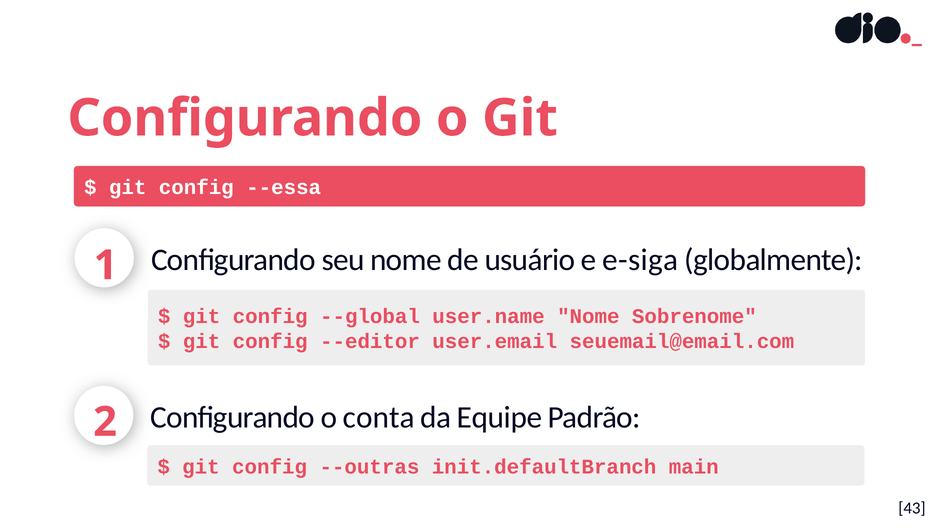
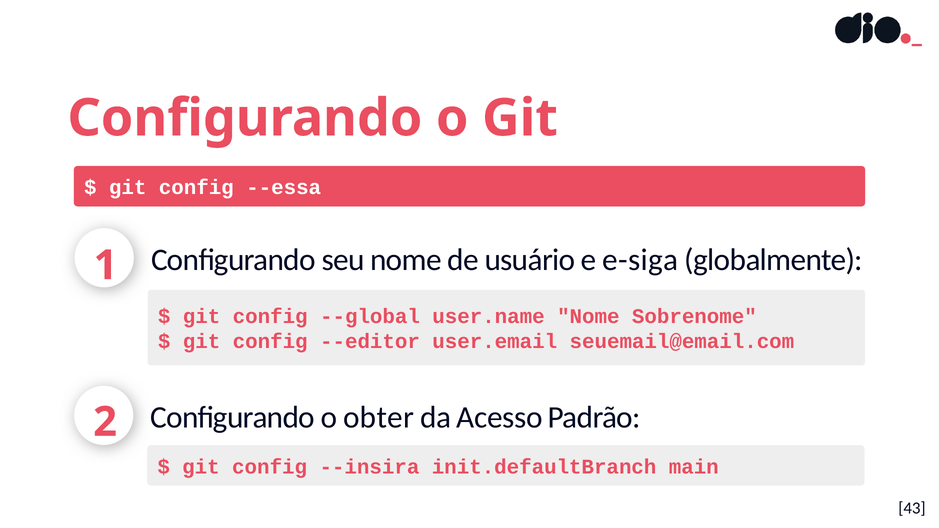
conta: conta -> obter
Equipe: Equipe -> Acesso
--outras: --outras -> --insira
